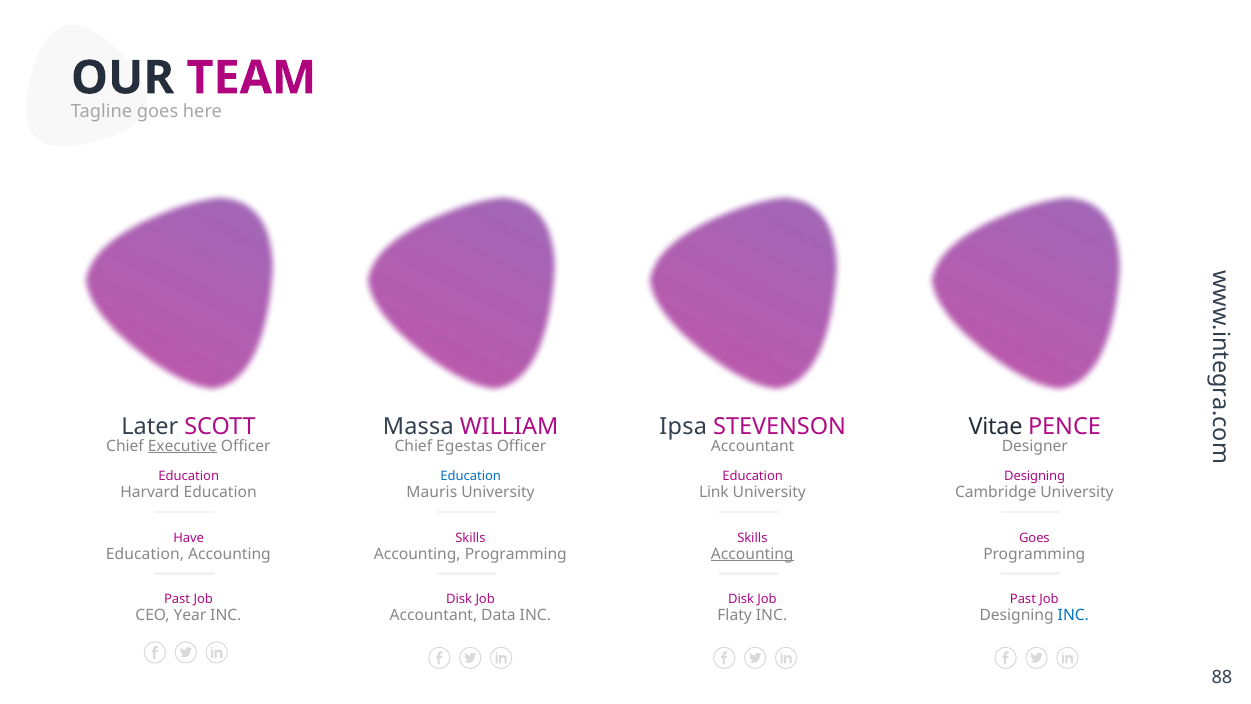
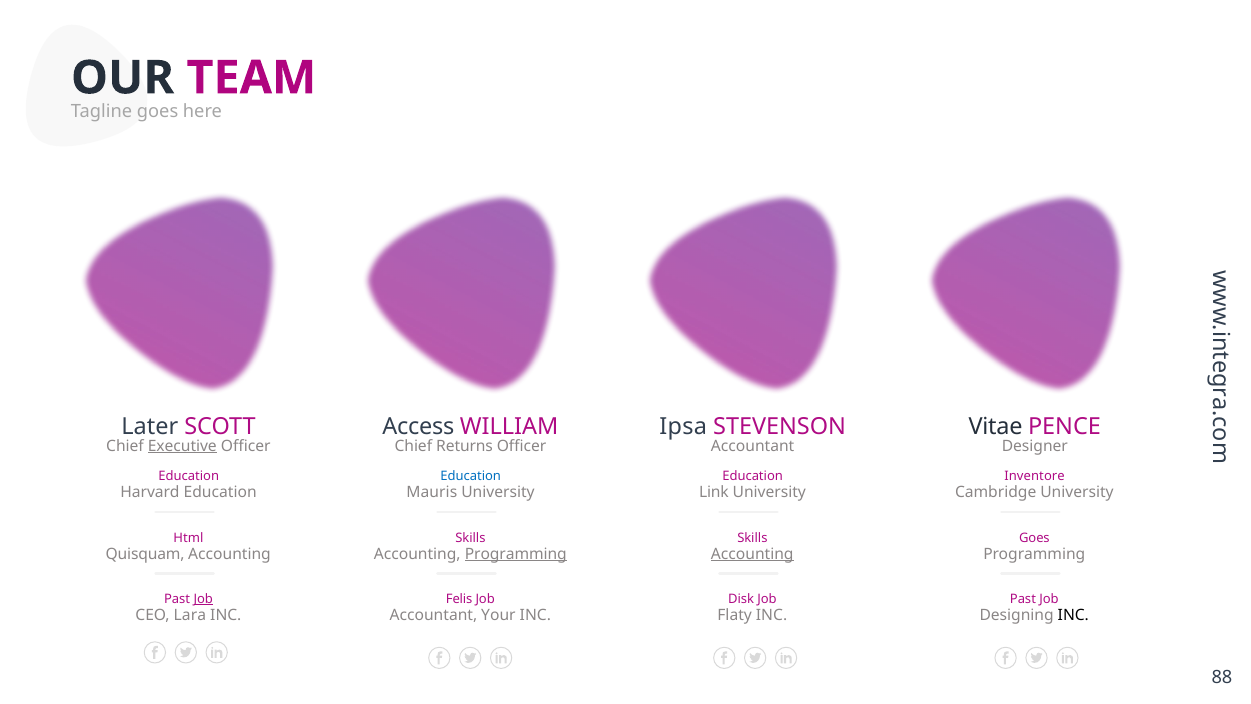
Massa: Massa -> Access
Egestas: Egestas -> Returns
Designing at (1035, 476): Designing -> Inventore
Have: Have -> Html
Education at (145, 554): Education -> Quisquam
Programming at (516, 554) underline: none -> present
Job at (203, 599) underline: none -> present
Disk at (459, 599): Disk -> Felis
Year: Year -> Lara
Data: Data -> Your
INC at (1073, 615) colour: blue -> black
